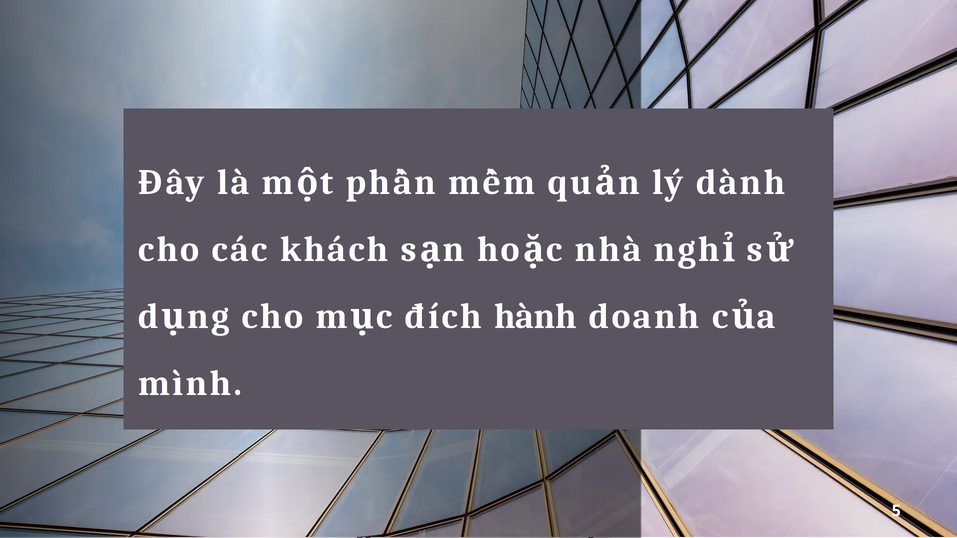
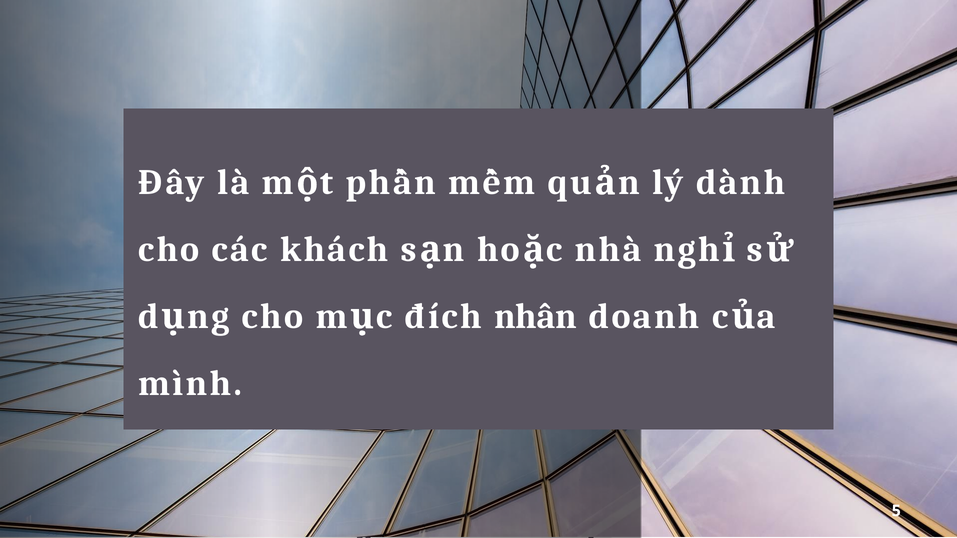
hành: hành -> nhân
